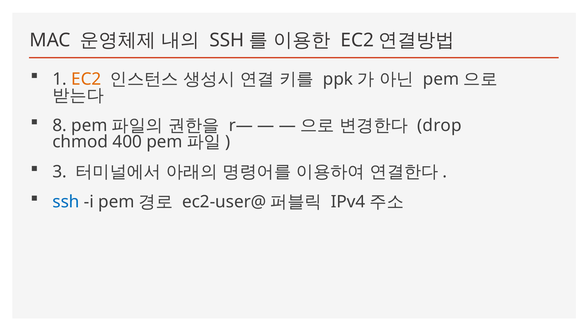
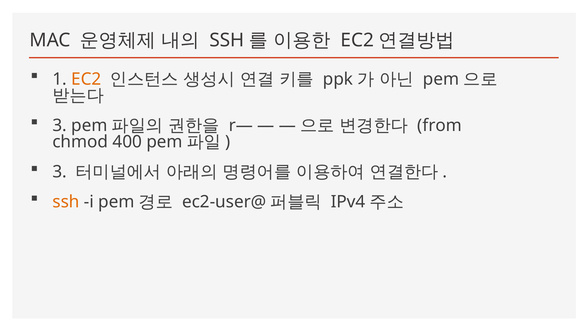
8 at (60, 125): 8 -> 3
drop: drop -> from
ssh at (66, 202) colour: blue -> orange
